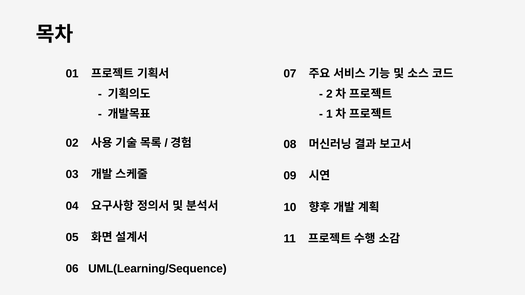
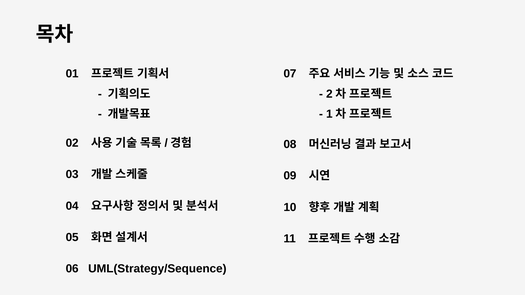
UML(Learning/Sequence: UML(Learning/Sequence -> UML(Strategy/Sequence
